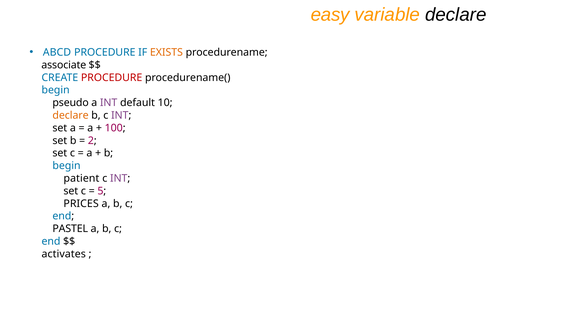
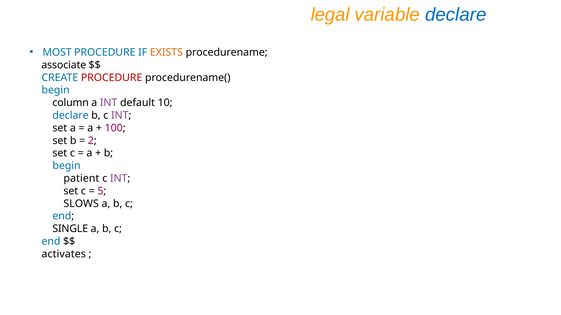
easy: easy -> legal
declare at (456, 15) colour: black -> blue
ABCD: ABCD -> MOST
pseudo: pseudo -> column
declare at (71, 116) colour: orange -> blue
PRICES: PRICES -> SLOWS
PASTEL: PASTEL -> SINGLE
